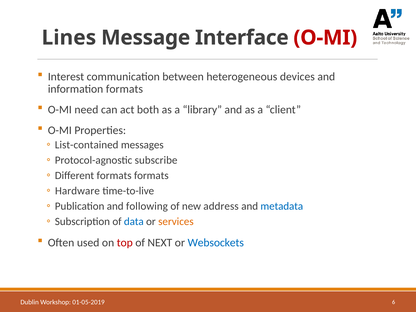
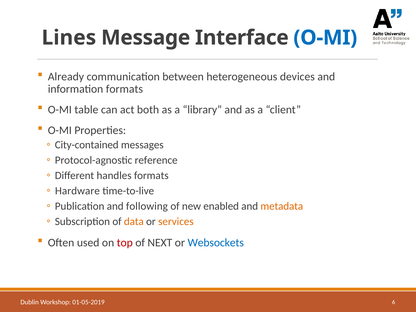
O-MI at (325, 38) colour: red -> blue
Interest: Interest -> Already
need: need -> table
List-contained: List-contained -> City-contained
subscribe: subscribe -> reference
Different formats: formats -> handles
address: address -> enabled
metadata colour: blue -> orange
data colour: blue -> orange
